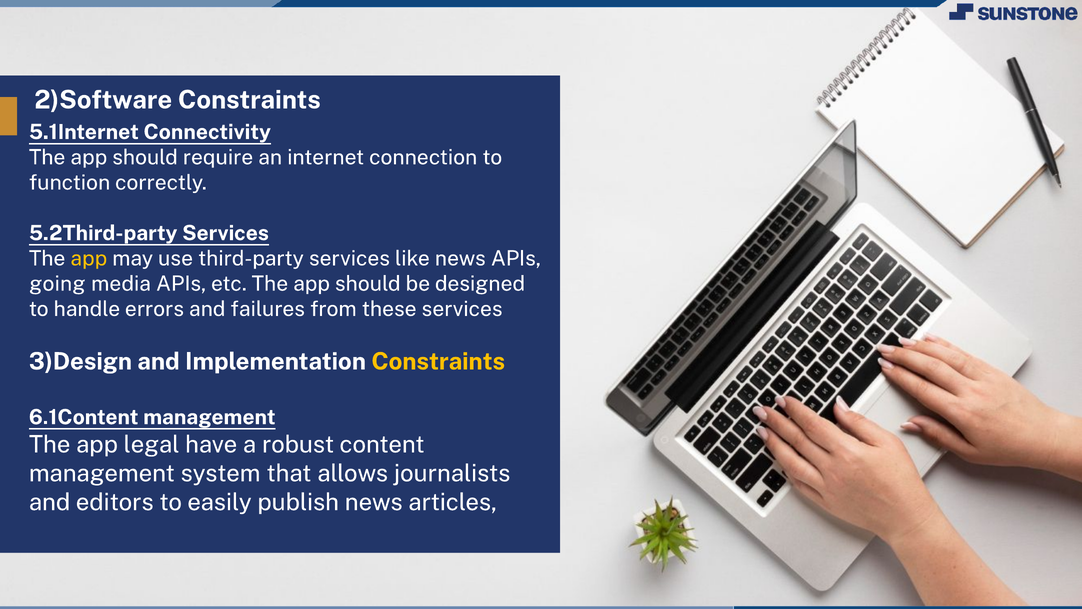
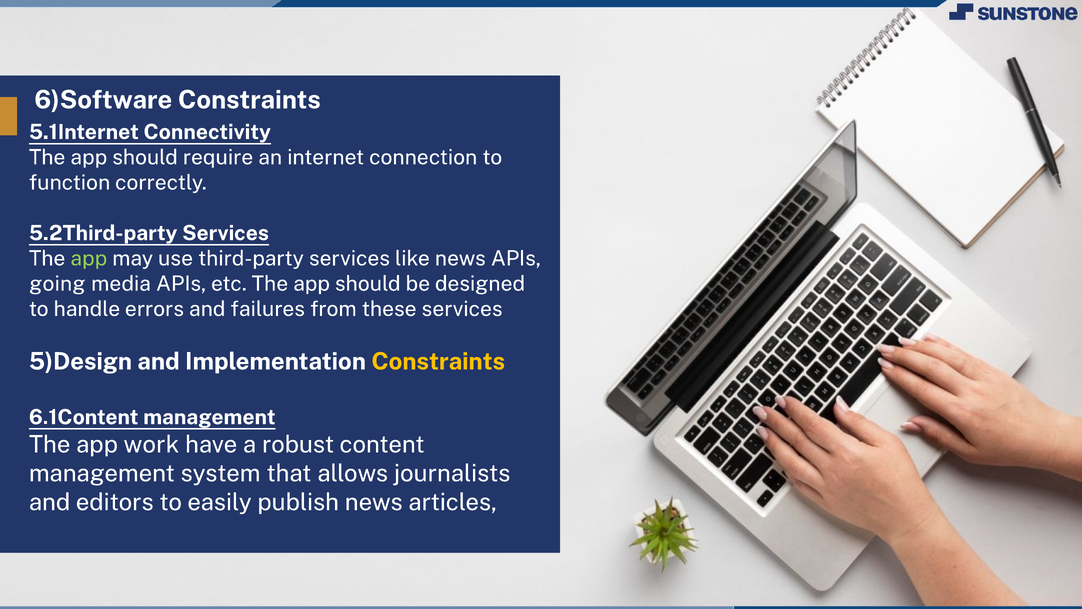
2)Software: 2)Software -> 6)Software
app at (89, 258) colour: yellow -> light green
3)Design: 3)Design -> 5)Design
legal: legal -> work
